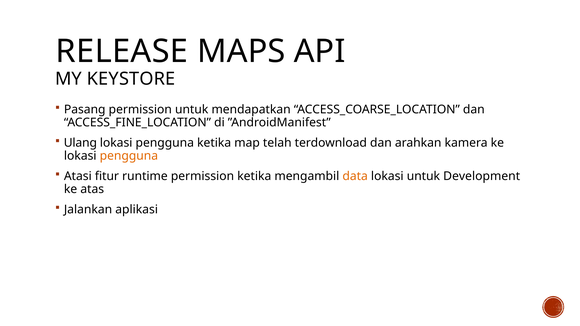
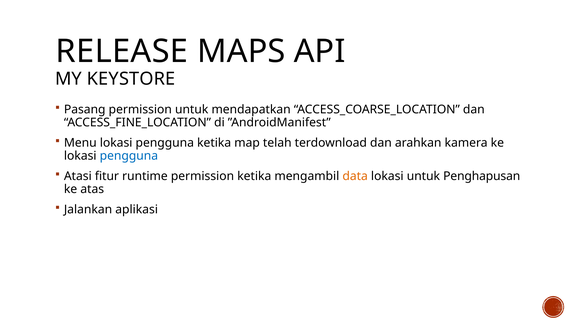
Ulang: Ulang -> Menu
pengguna at (129, 156) colour: orange -> blue
Development: Development -> Penghapusan
